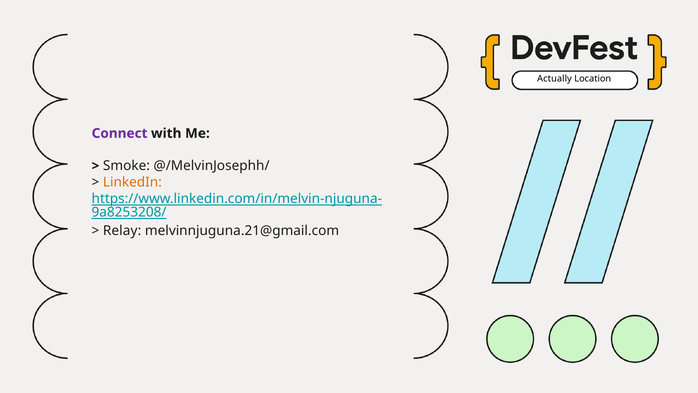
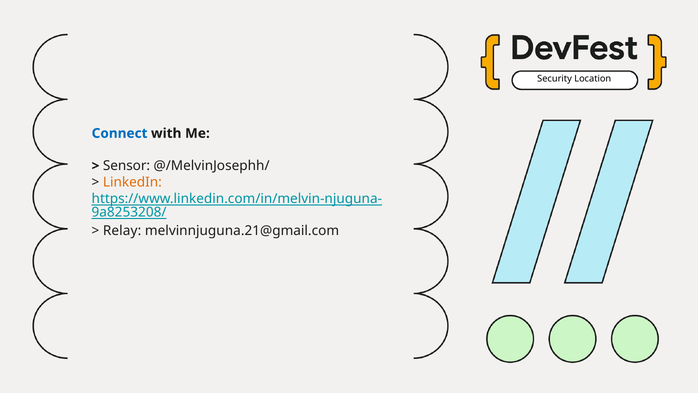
Actually: Actually -> Security
Connect colour: purple -> blue
Smoke: Smoke -> Sensor
